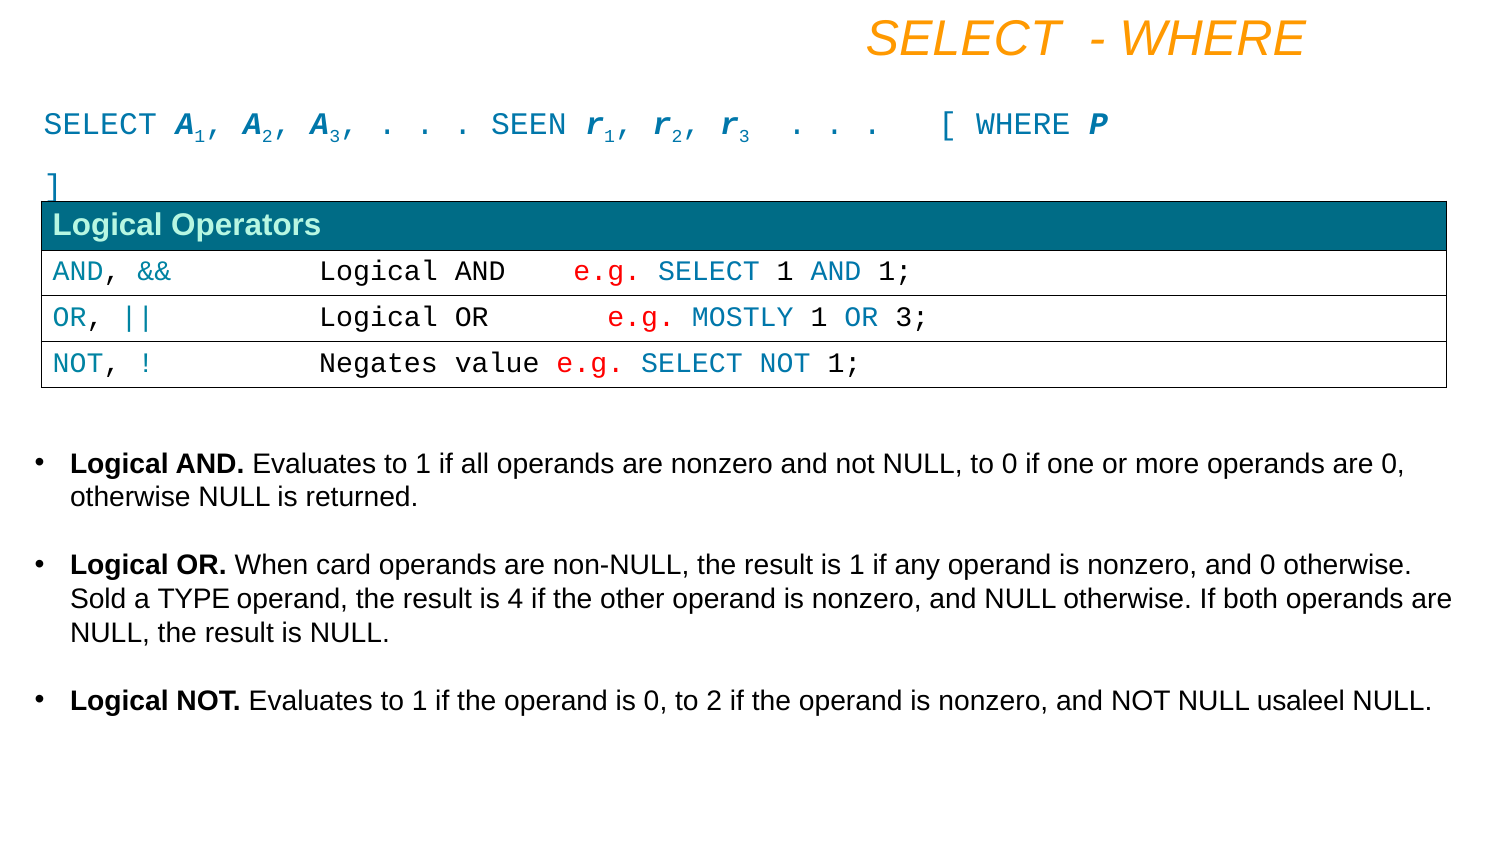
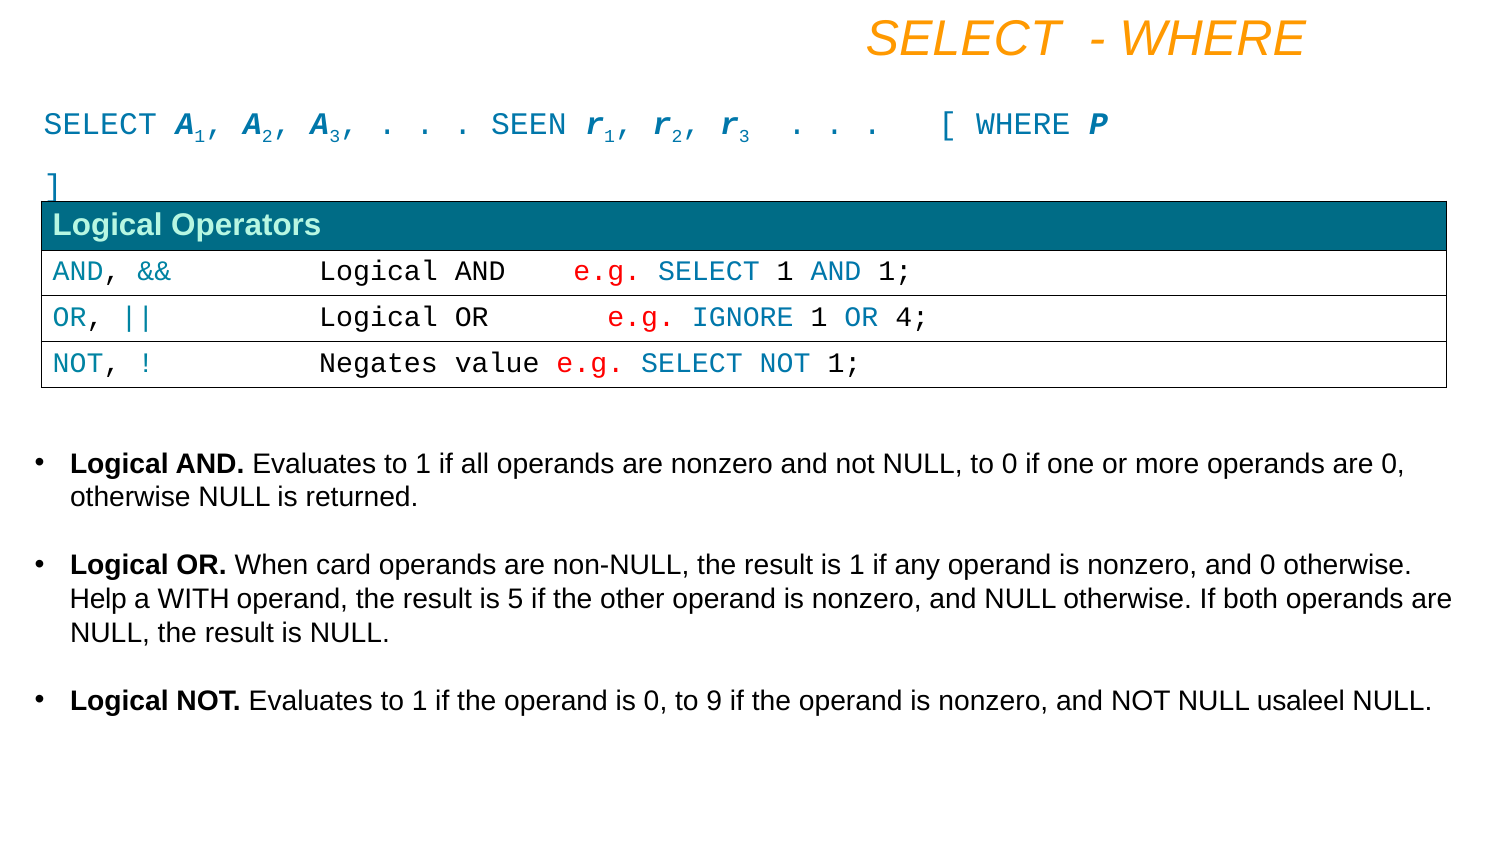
MOSTLY: MOSTLY -> IGNORE
OR 3: 3 -> 4
Sold: Sold -> Help
TYPE: TYPE -> WITH
4: 4 -> 5
to 2: 2 -> 9
